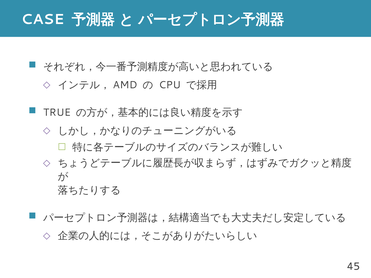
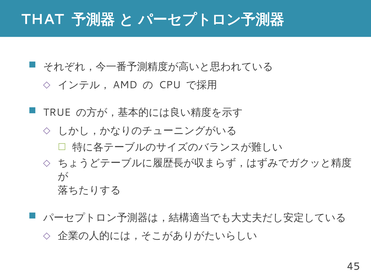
CASE: CASE -> THAT
